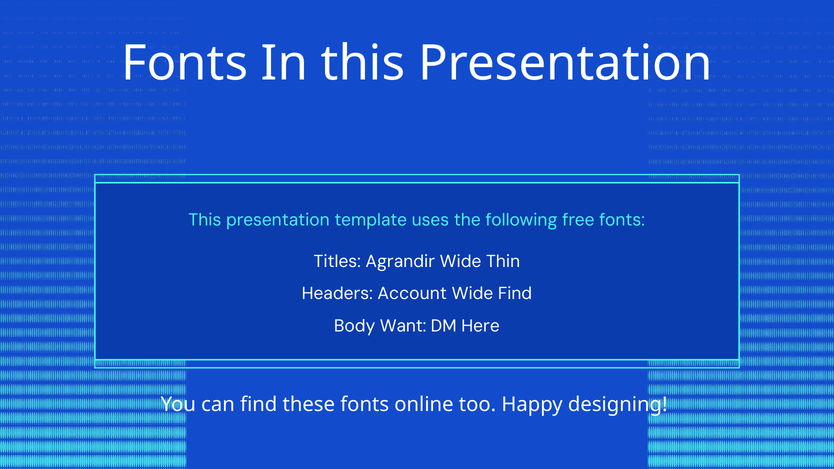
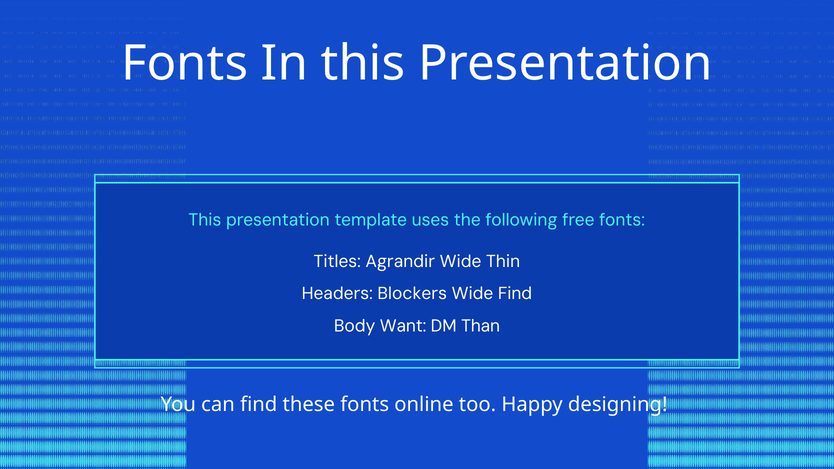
Account: Account -> Blockers
Here: Here -> Than
